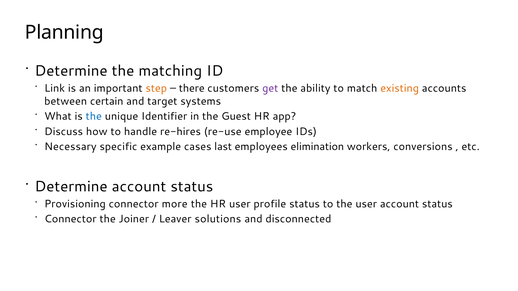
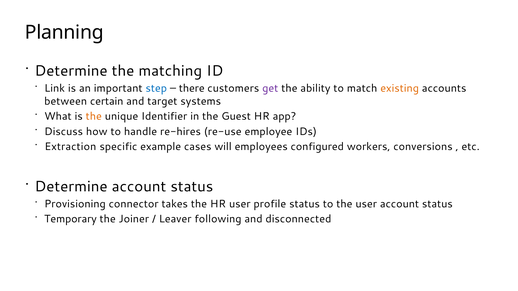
step colour: orange -> blue
the at (94, 117) colour: blue -> orange
Necessary: Necessary -> Extraction
last: last -> will
elimination: elimination -> configured
more: more -> takes
Connector at (70, 219): Connector -> Temporary
solutions: solutions -> following
